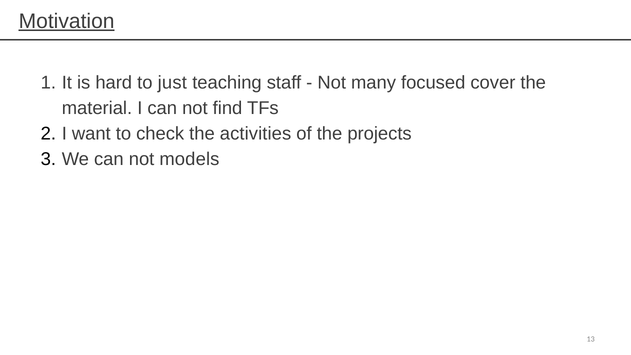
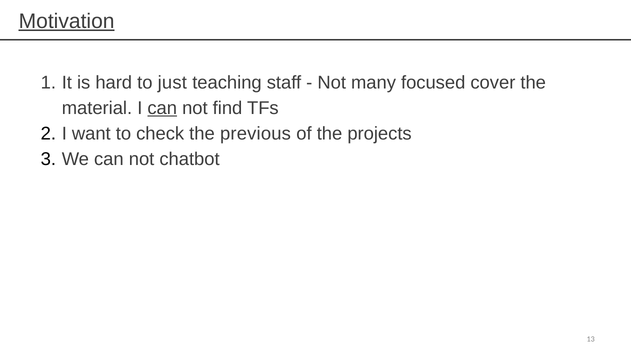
can at (162, 108) underline: none -> present
activities: activities -> previous
models: models -> chatbot
